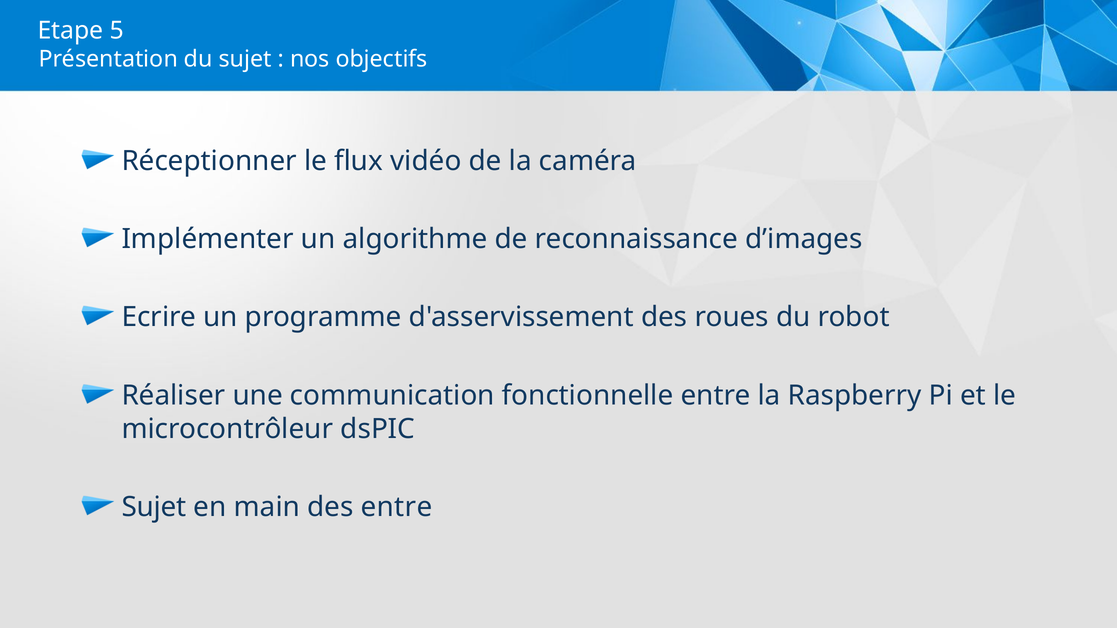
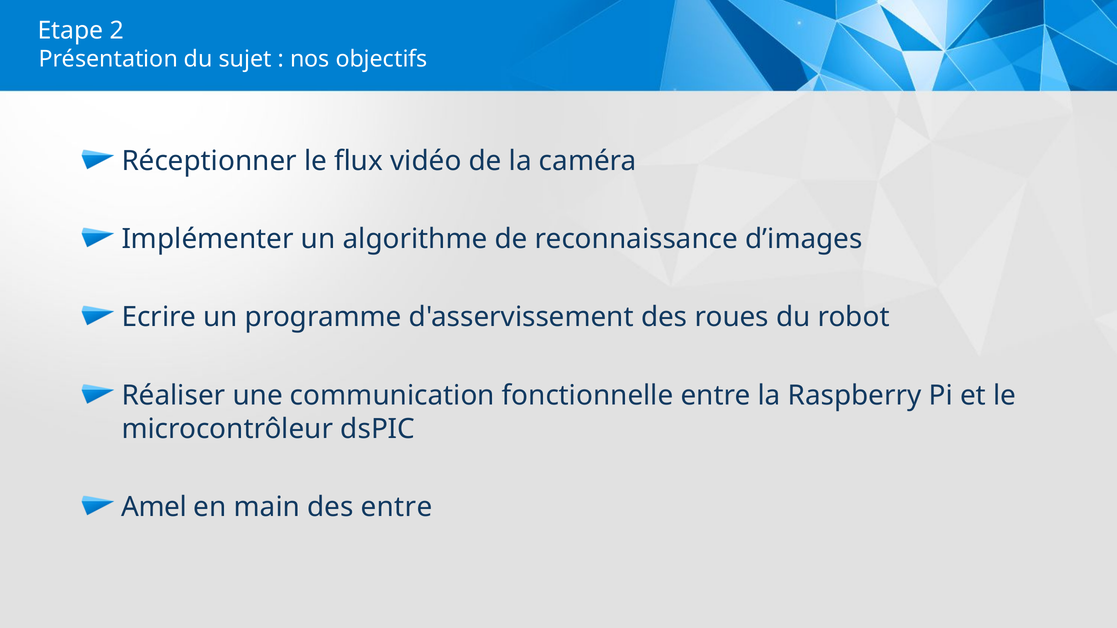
5: 5 -> 2
Sujet at (154, 507): Sujet -> Amel
